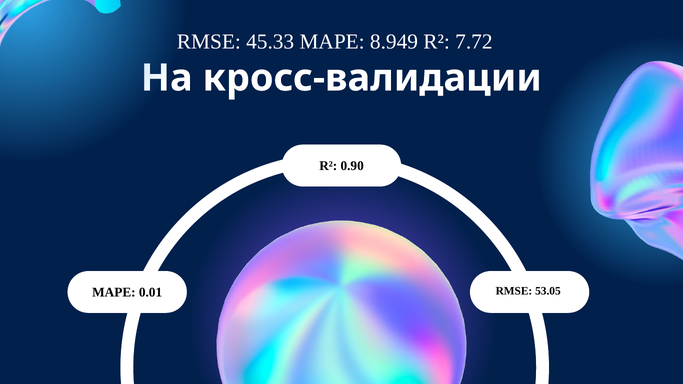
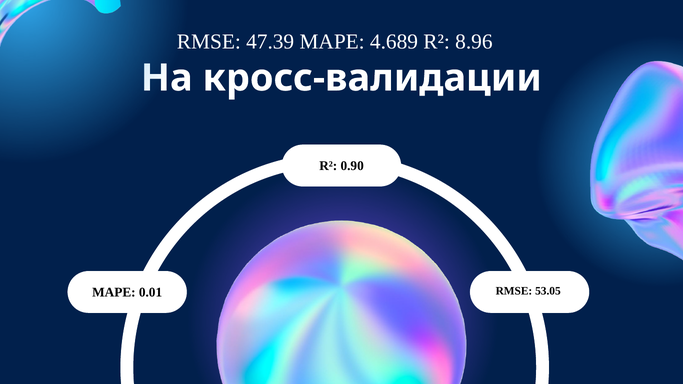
45.33: 45.33 -> 47.39
8.949: 8.949 -> 4.689
7.72: 7.72 -> 8.96
